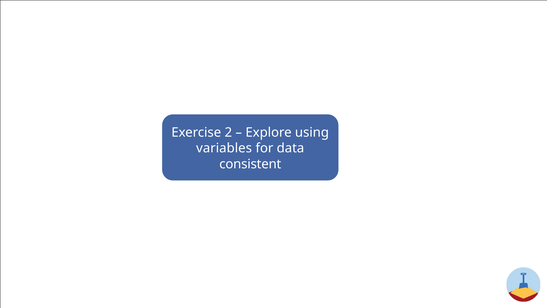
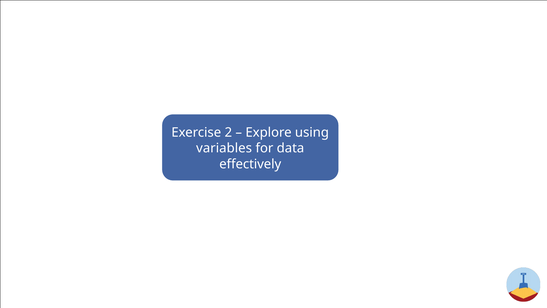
consistent: consistent -> effectively
